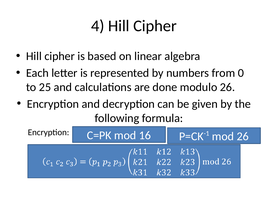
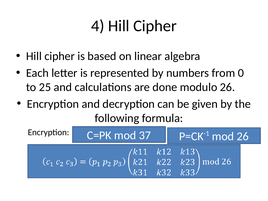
16: 16 -> 37
